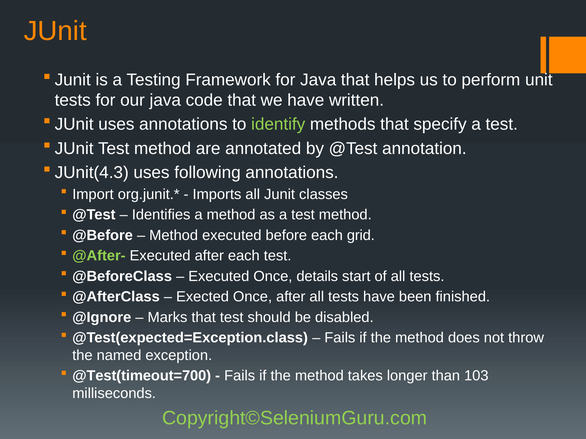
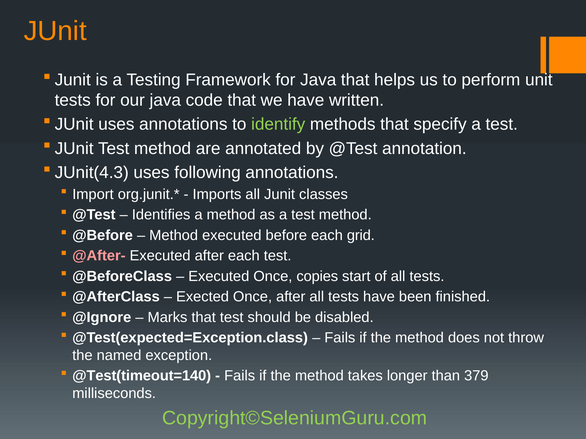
@After- colour: light green -> pink
details: details -> copies
@Test(timeout=700: @Test(timeout=700 -> @Test(timeout=140
103: 103 -> 379
